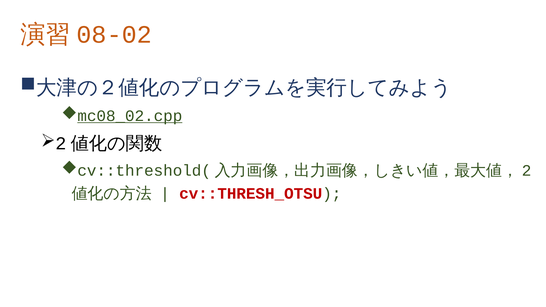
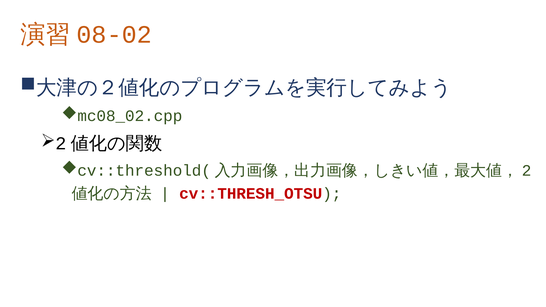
mc08_02.cpp underline: present -> none
